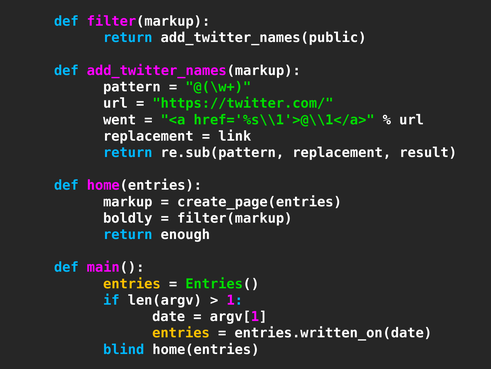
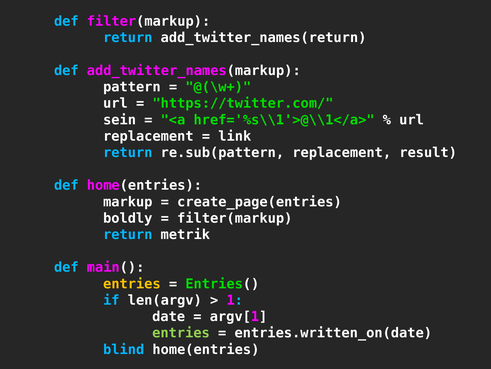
add_twitter_names(public: add_twitter_names(public -> add_twitter_names(return
went: went -> sein
enough: enough -> metrik
entries at (181, 332) colour: yellow -> light green
